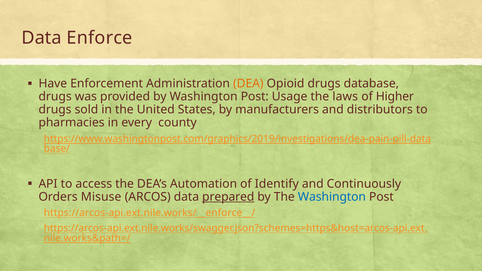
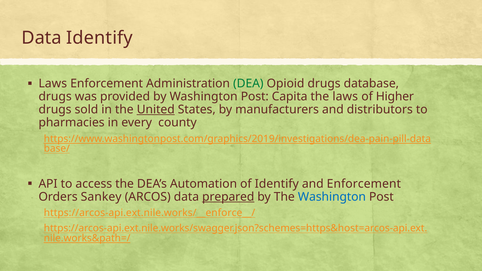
Data Enforce: Enforce -> Identify
Have at (53, 84): Have -> Laws
DEA colour: orange -> green
Usage: Usage -> Capita
United underline: none -> present
and Continuously: Continuously -> Enforcement
Misuse: Misuse -> Sankey
